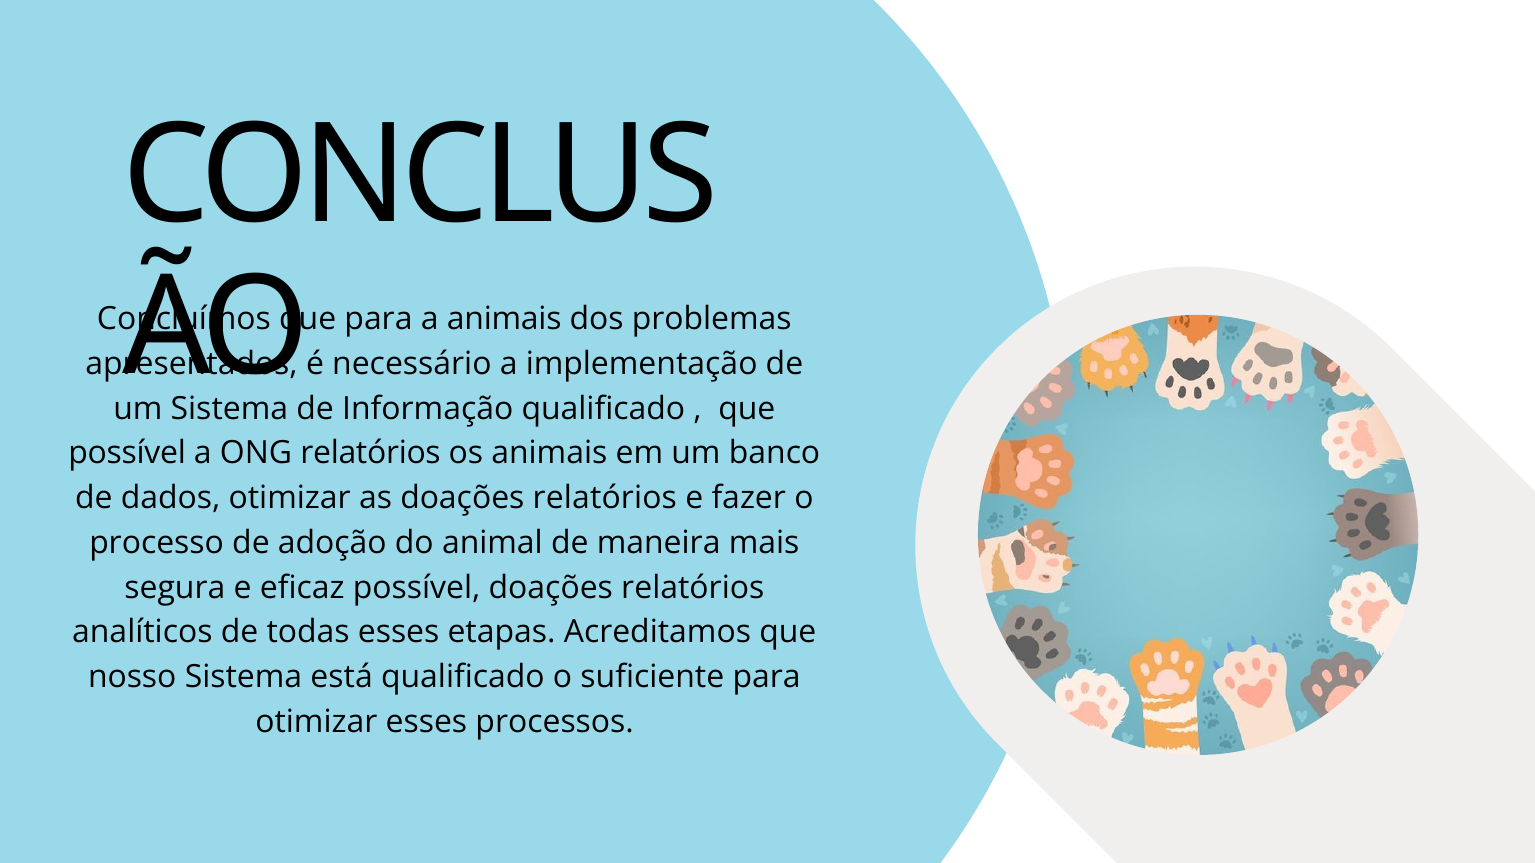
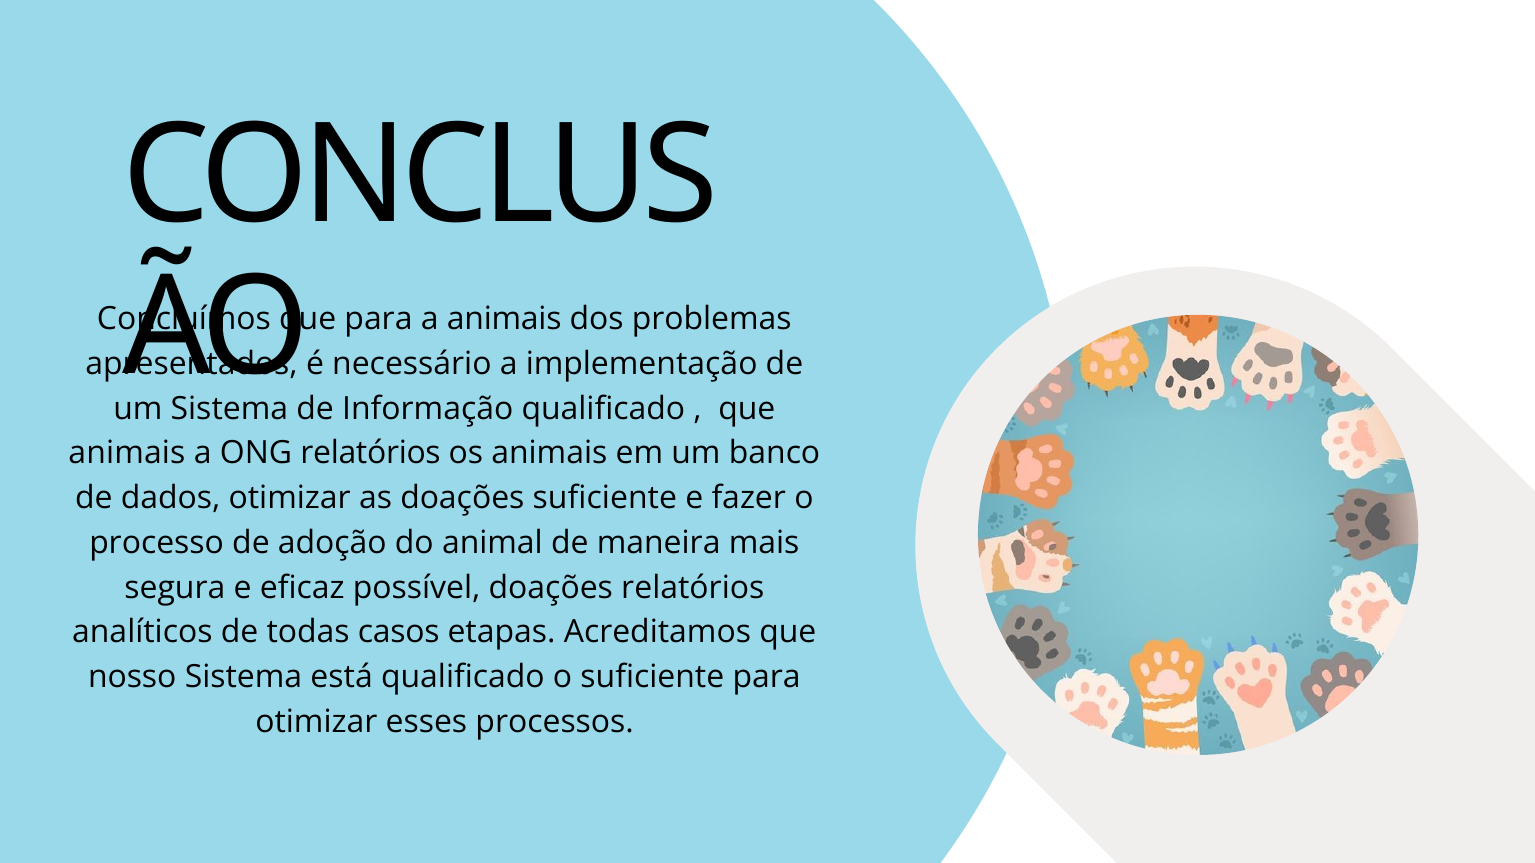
possível at (127, 454): possível -> animais
as doações relatórios: relatórios -> suficiente
todas esses: esses -> casos
